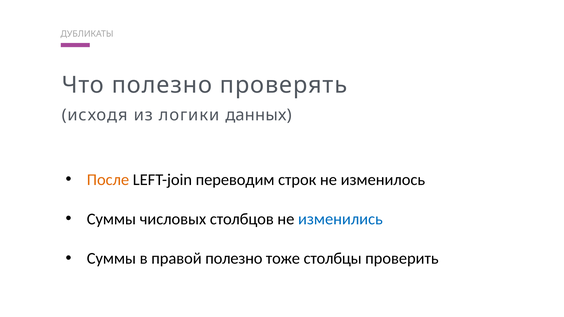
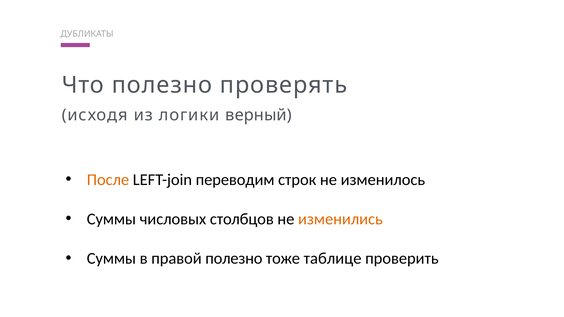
данных: данных -> верный
изменились colour: blue -> orange
столбцы: столбцы -> таблице
